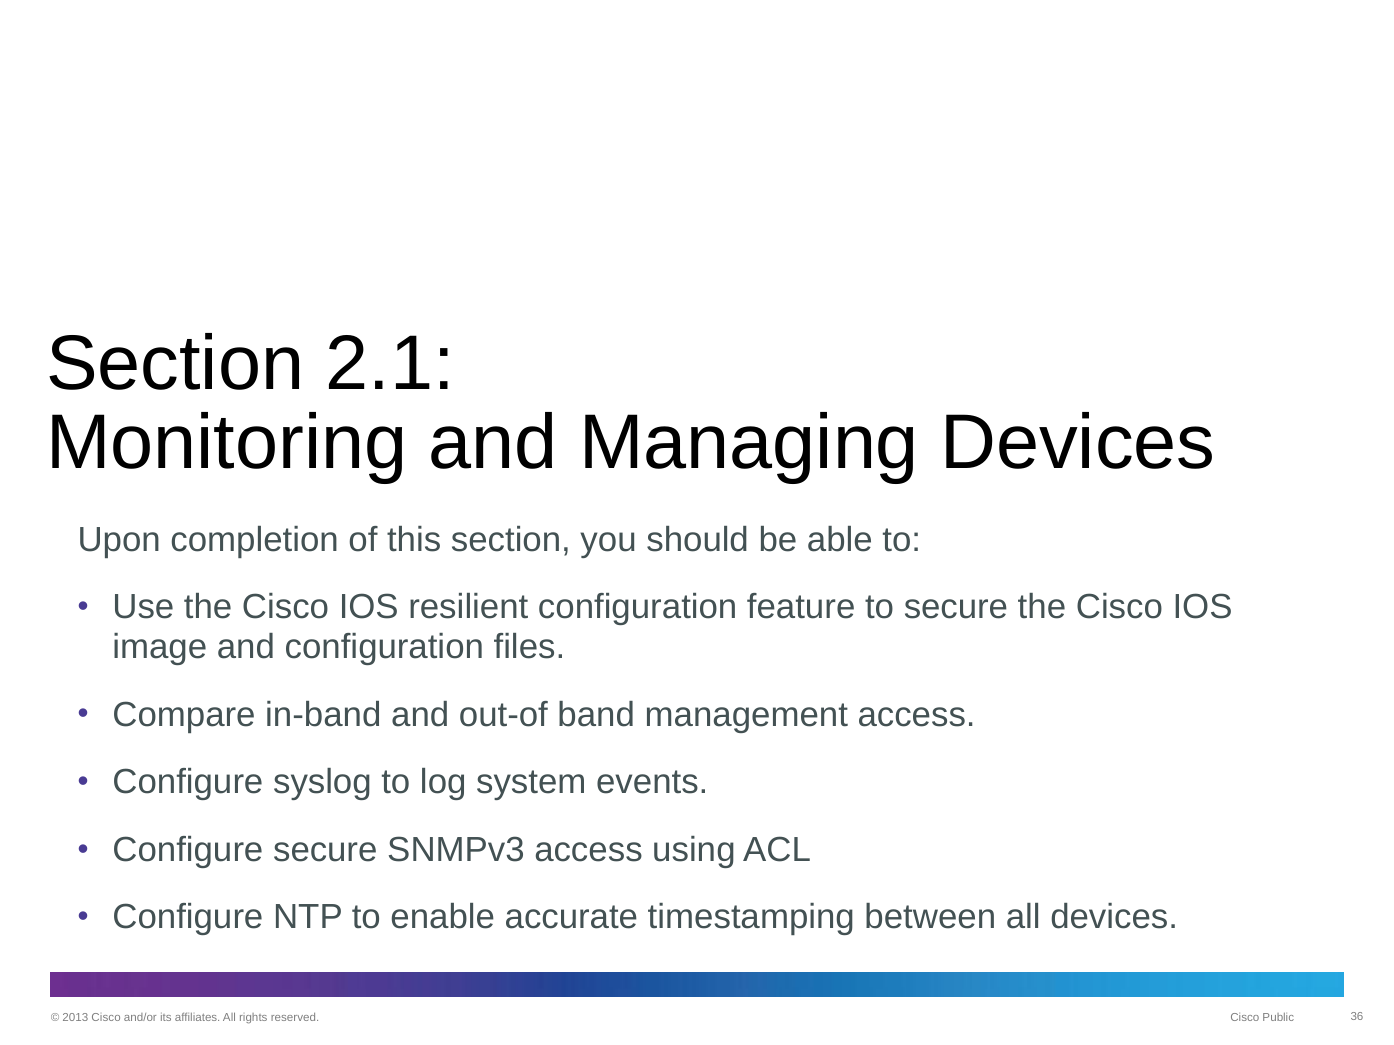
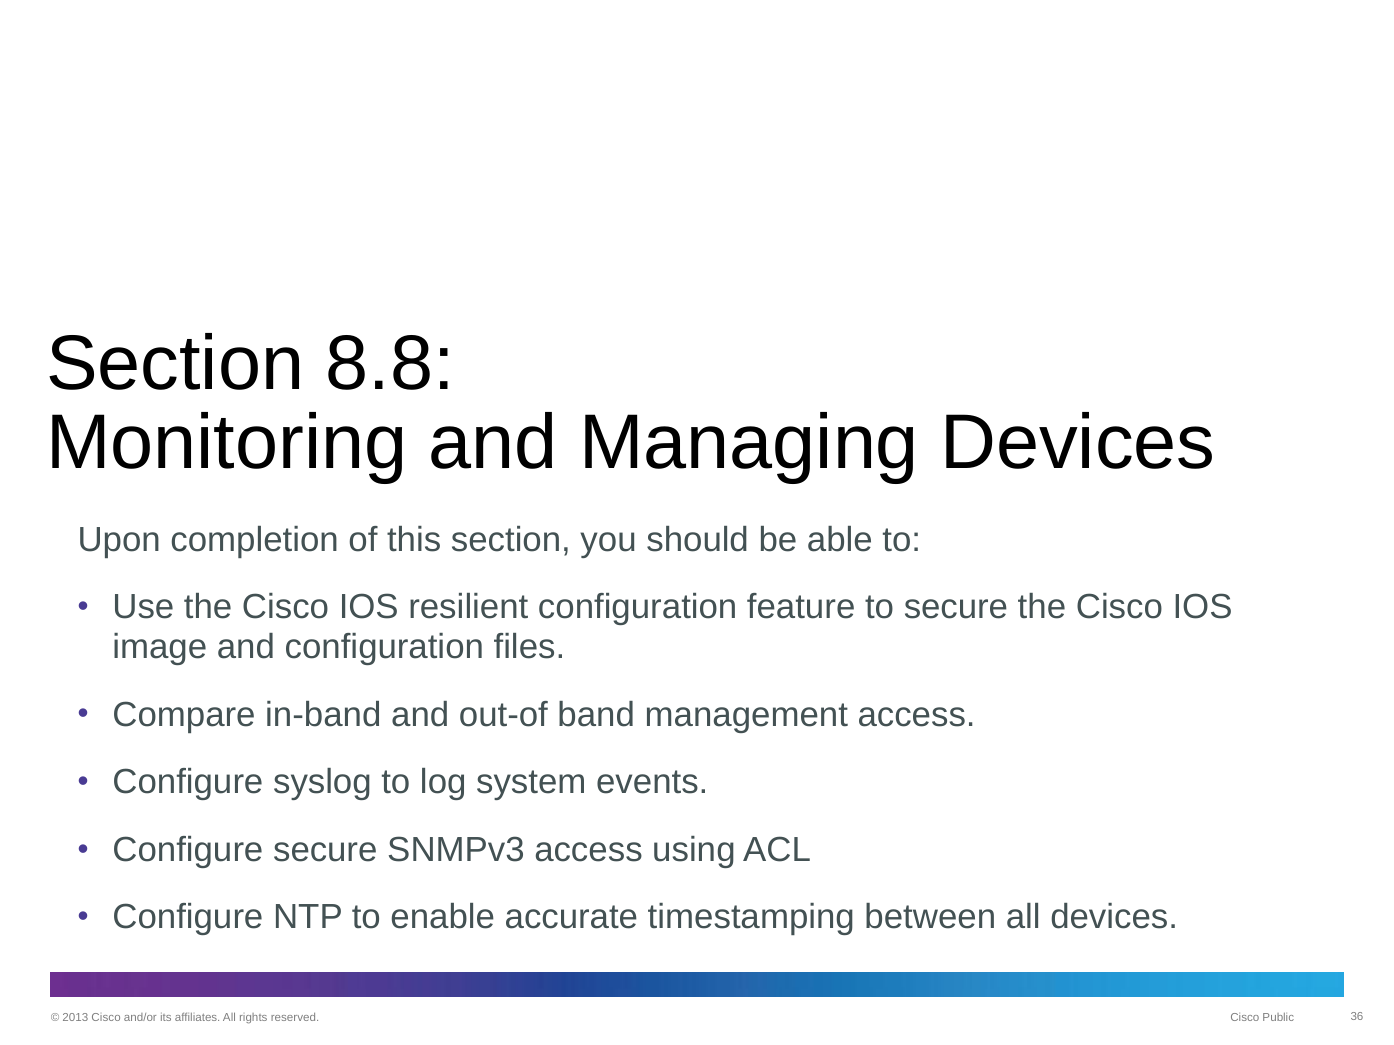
2.1: 2.1 -> 8.8
